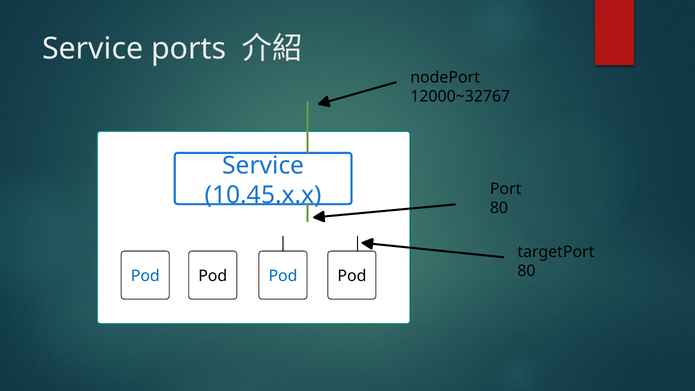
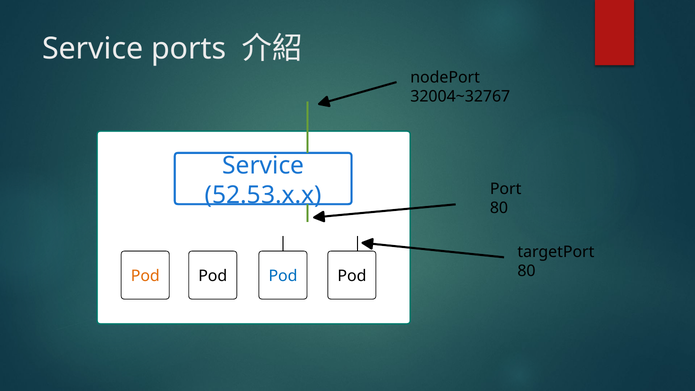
12000~32767: 12000~32767 -> 32004~32767
10.45.x.x: 10.45.x.x -> 52.53.x.x
Pod at (145, 276) colour: blue -> orange
